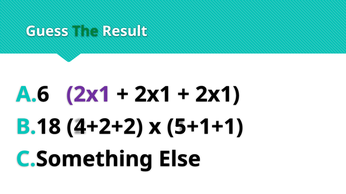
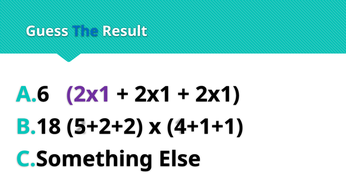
The colour: green -> blue
4+2+2: 4+2+2 -> 5+2+2
5+1+1: 5+1+1 -> 4+1+1
